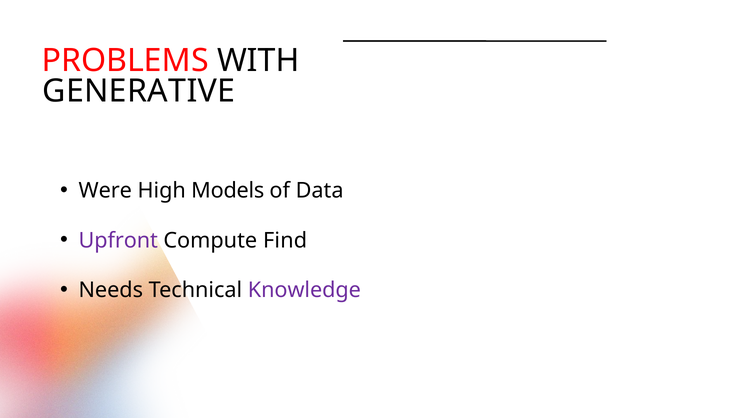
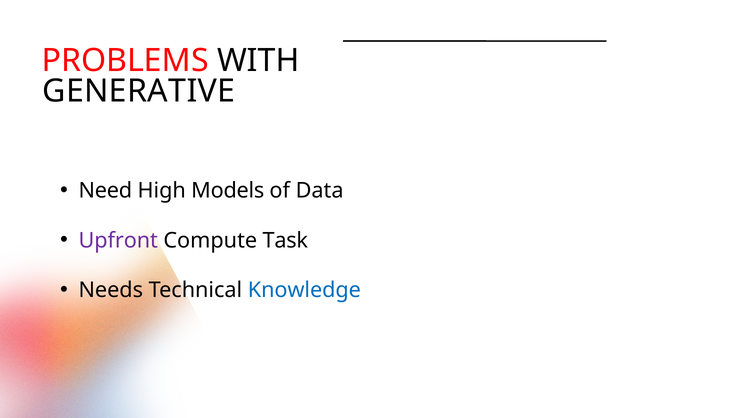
Were: Were -> Need
Find: Find -> Task
Knowledge colour: purple -> blue
